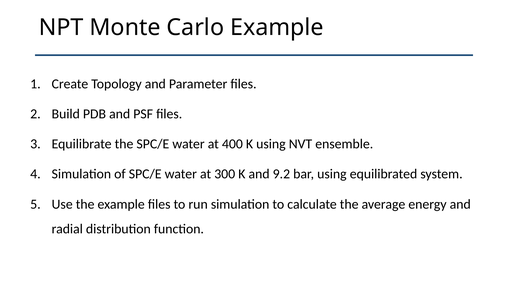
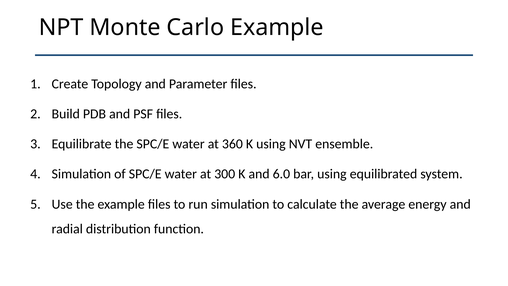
400: 400 -> 360
9.2: 9.2 -> 6.0
